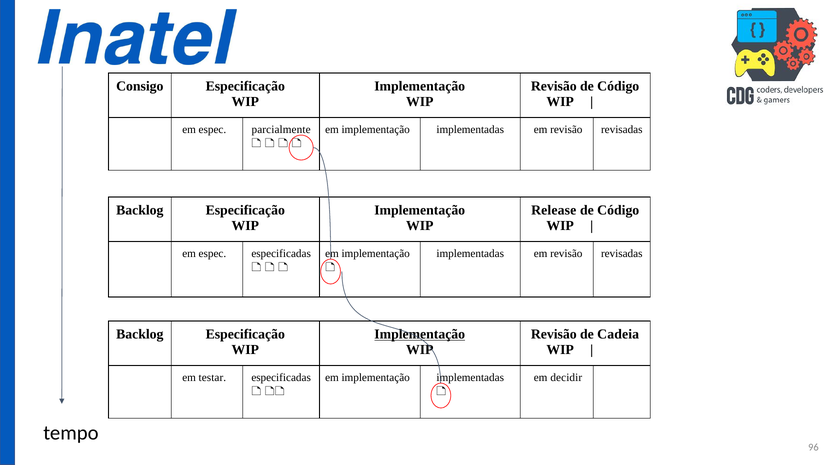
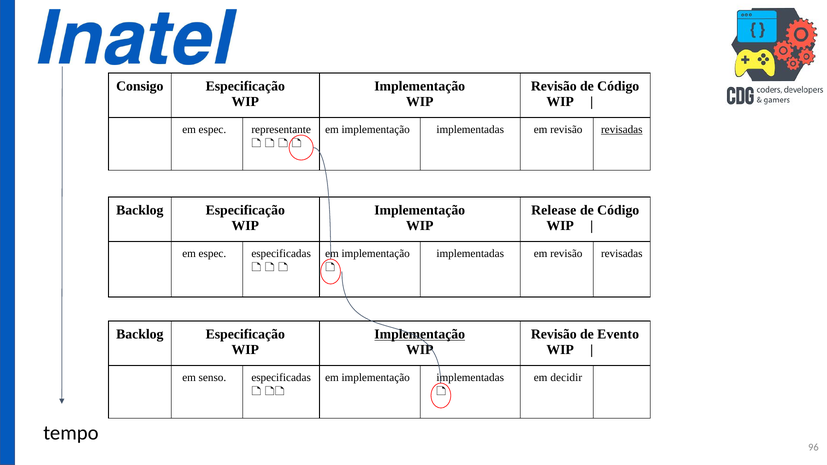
parcialmente: parcialmente -> representante
revisadas at (622, 129) underline: none -> present
Cadeia: Cadeia -> Evento
testar: testar -> senso
